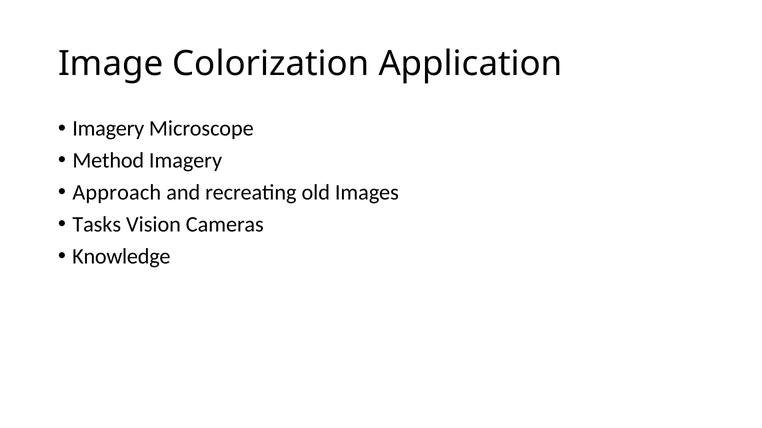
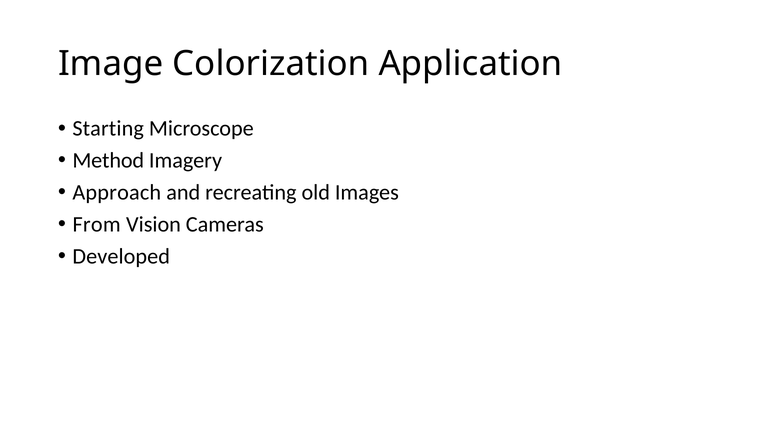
Imagery at (108, 129): Imagery -> Starting
Tasks: Tasks -> From
Knowledge: Knowledge -> Developed
